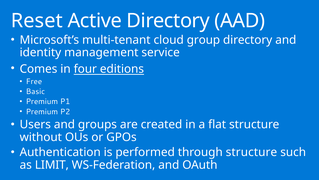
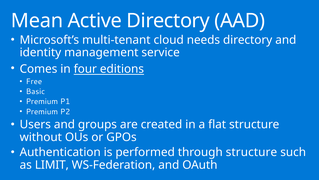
Reset: Reset -> Mean
group: group -> needs
